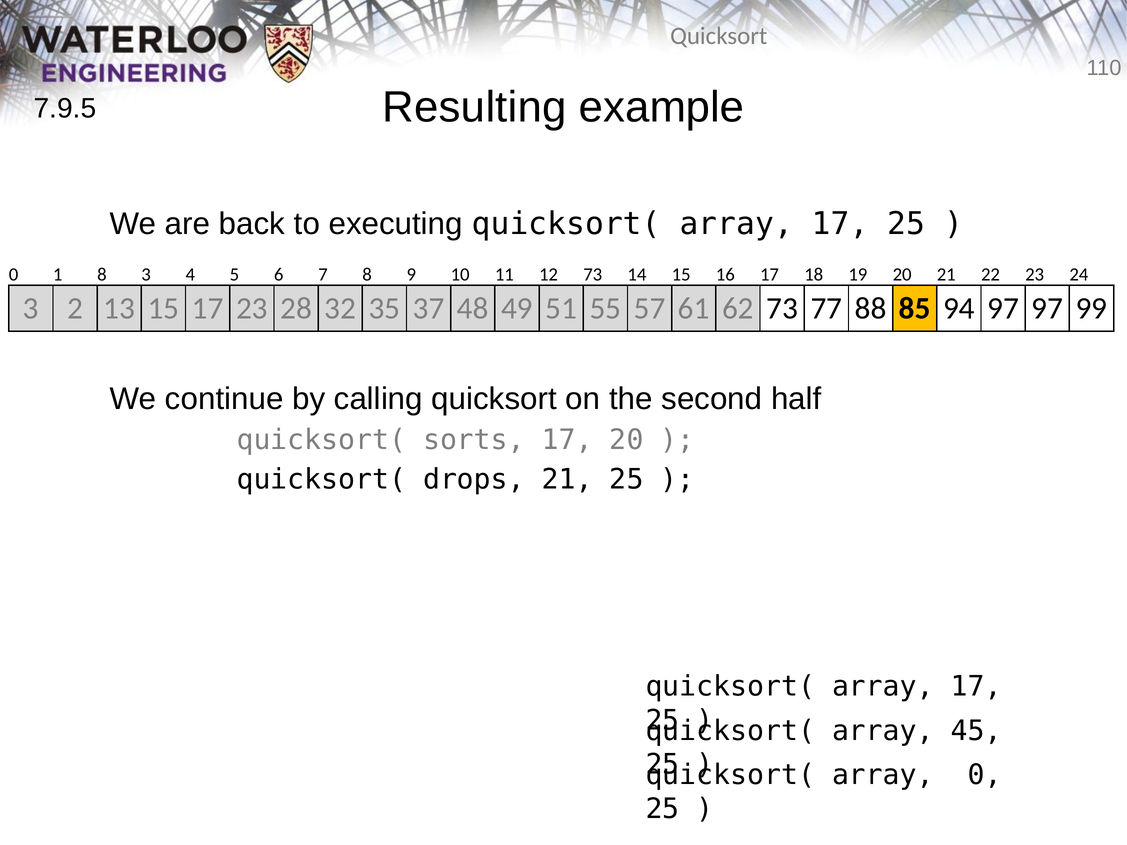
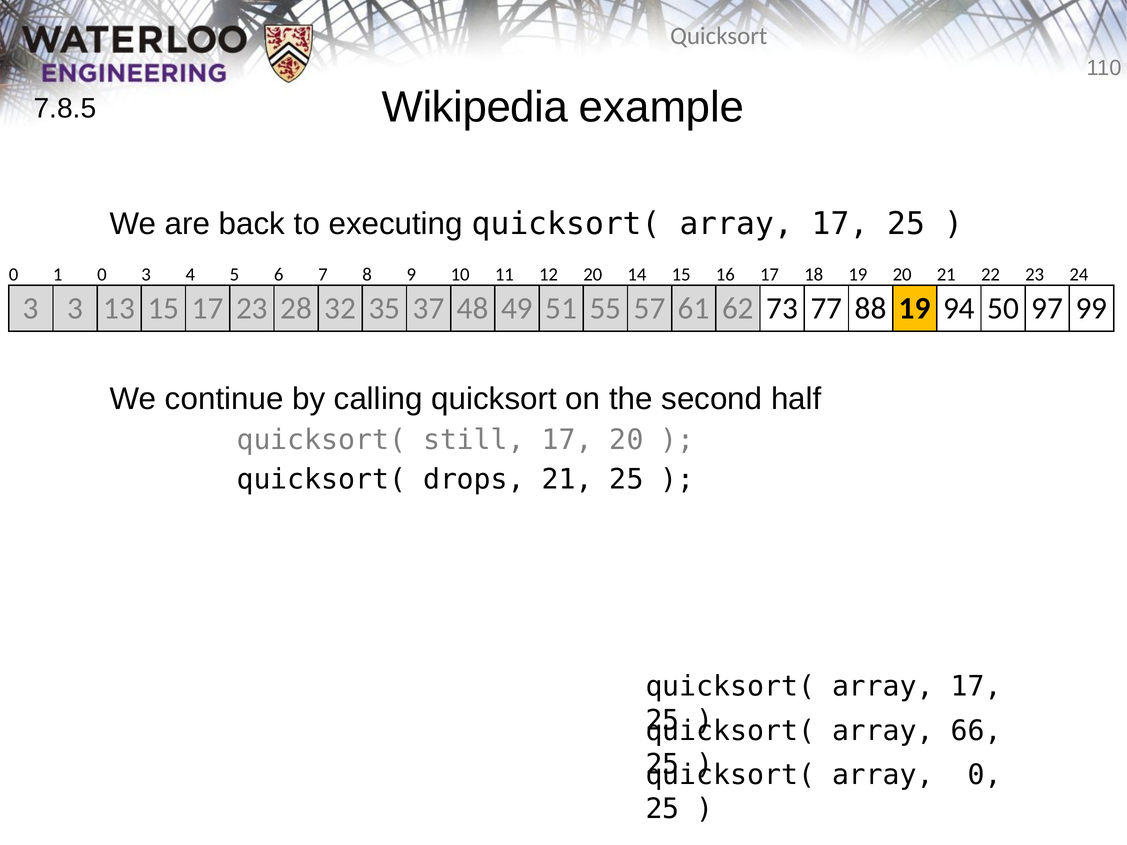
Resulting: Resulting -> Wikipedia
7.9.5: 7.9.5 -> 7.8.5
1 8: 8 -> 0
12 73: 73 -> 20
3 2: 2 -> 3
88 85: 85 -> 19
94 97: 97 -> 50
sorts: sorts -> still
45: 45 -> 66
